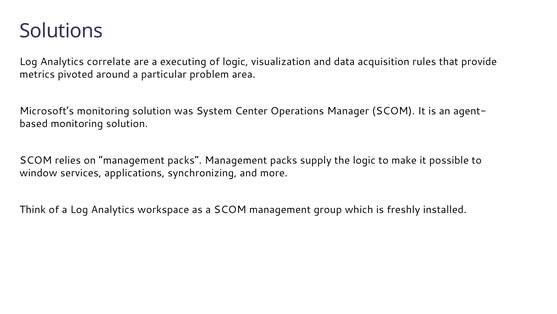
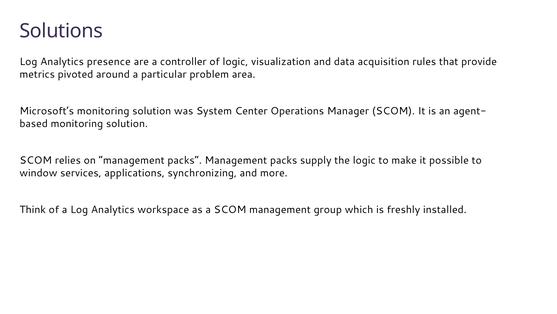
correlate: correlate -> presence
executing: executing -> controller
